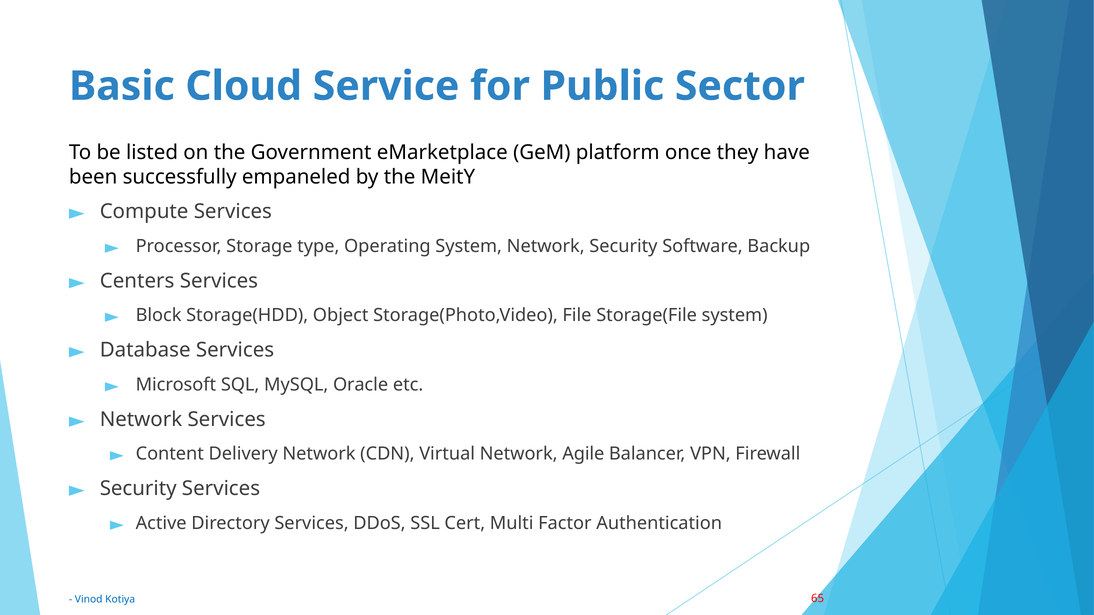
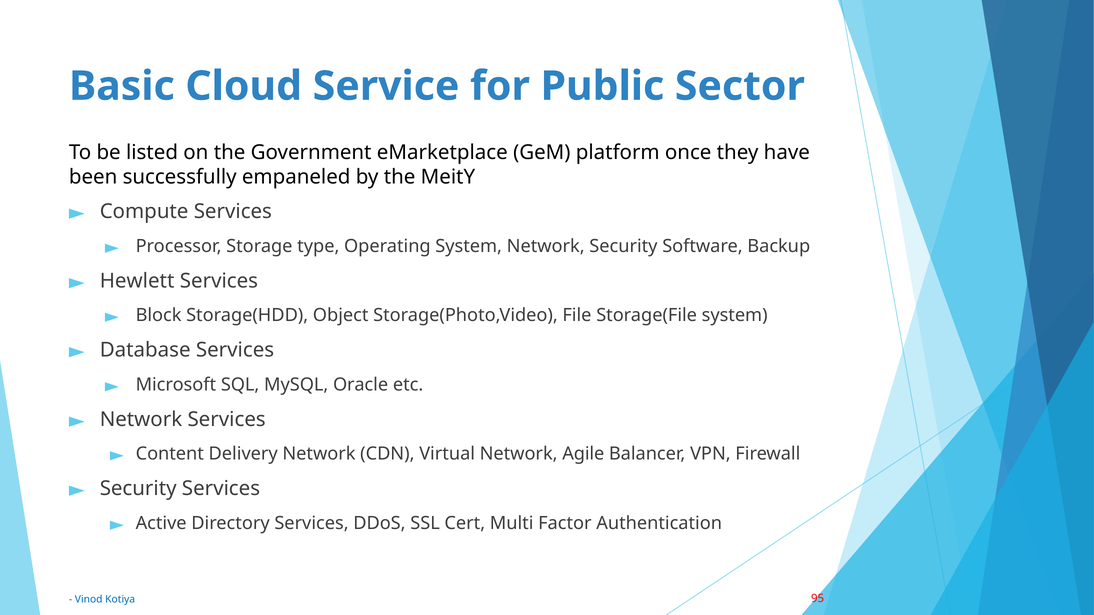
Centers: Centers -> Hewlett
65: 65 -> 95
